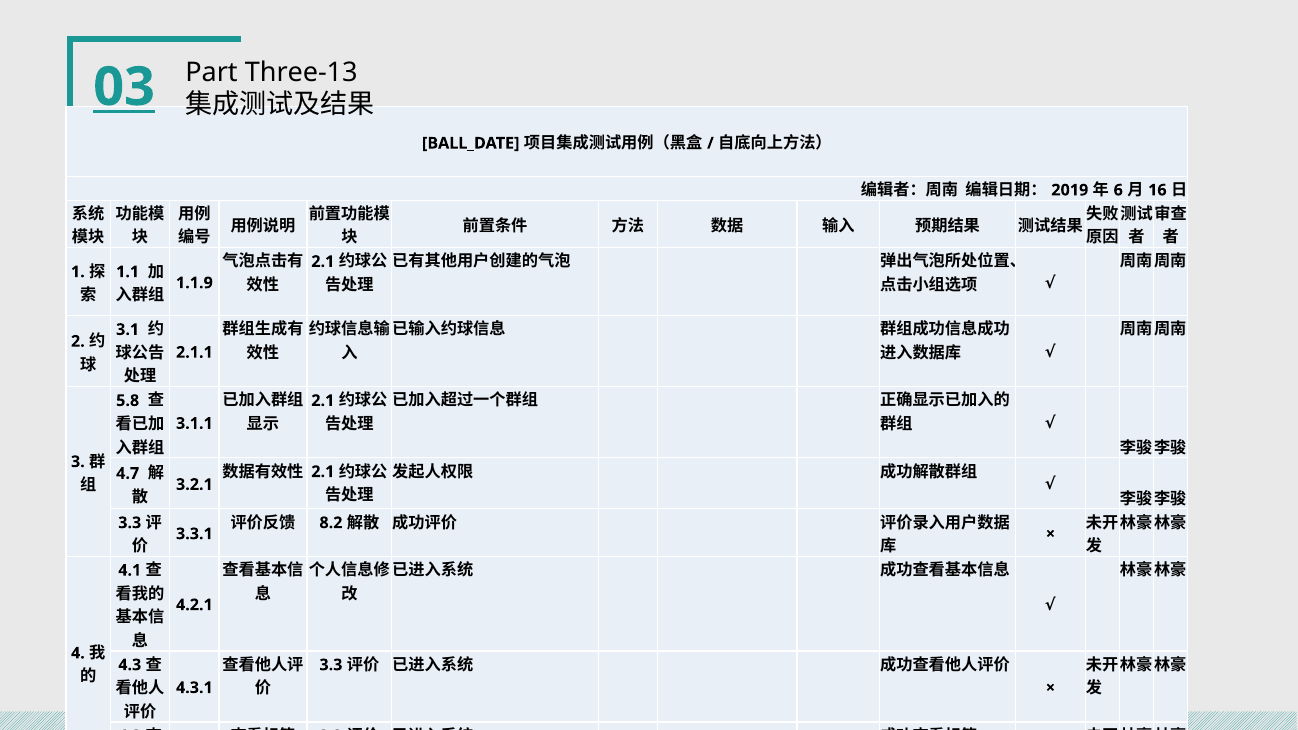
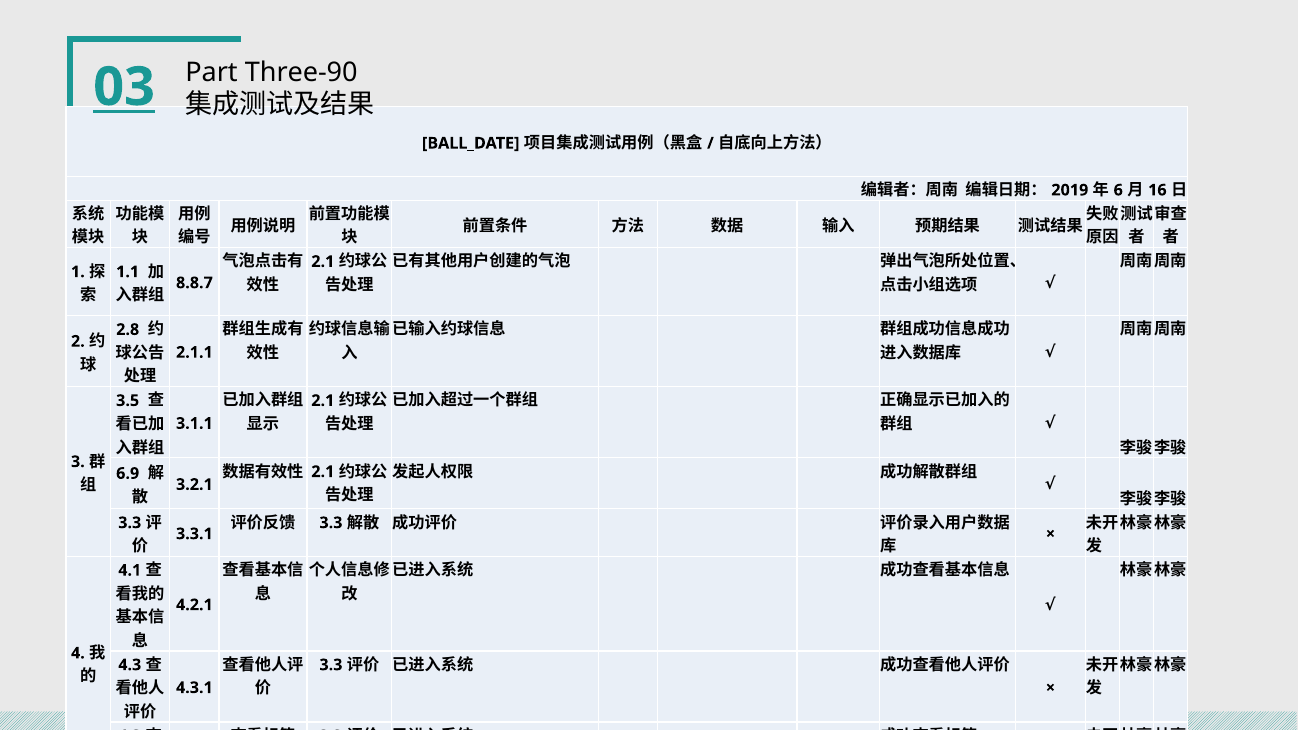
Three-13: Three-13 -> Three-90
1.1.9: 1.1.9 -> 8.8.7
3.1: 3.1 -> 2.8
5.8: 5.8 -> 3.5
4.7: 4.7 -> 6.9
8.2 at (331, 523): 8.2 -> 3.3
